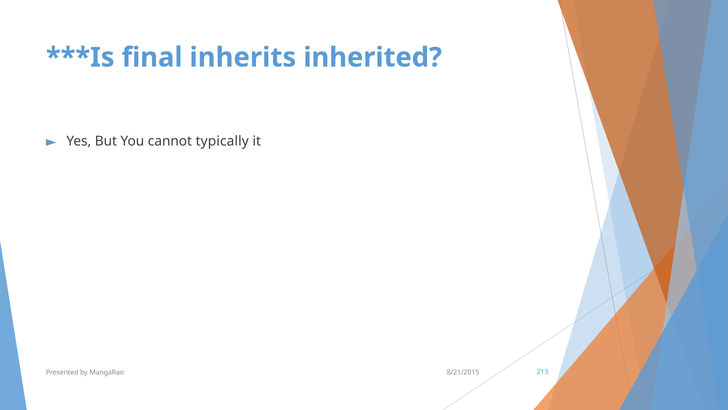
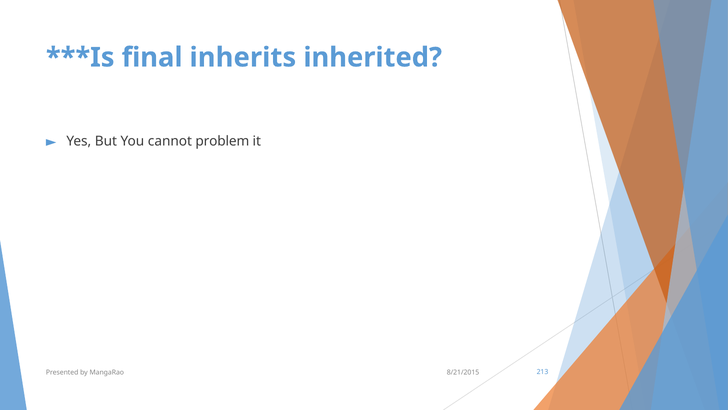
typically: typically -> problem
